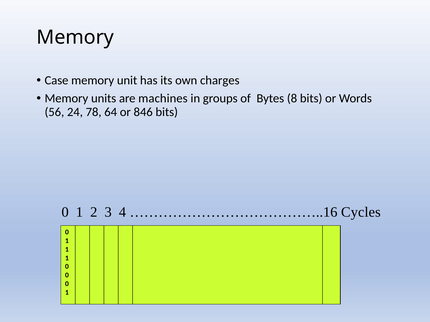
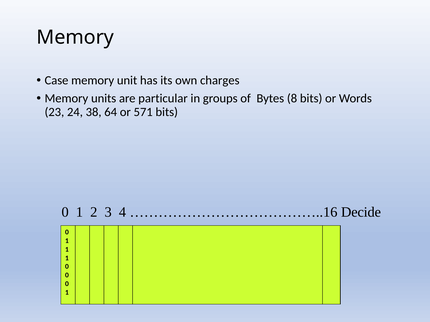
machines: machines -> particular
56: 56 -> 23
78: 78 -> 38
846: 846 -> 571
Cycles: Cycles -> Decide
